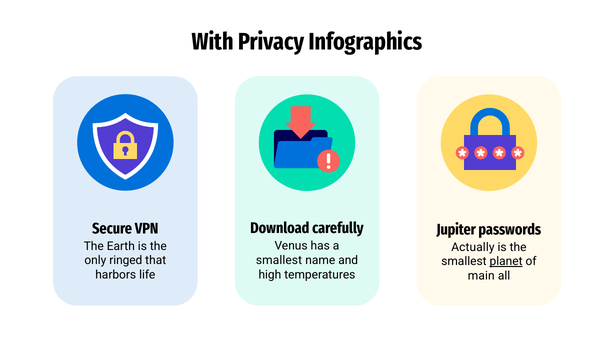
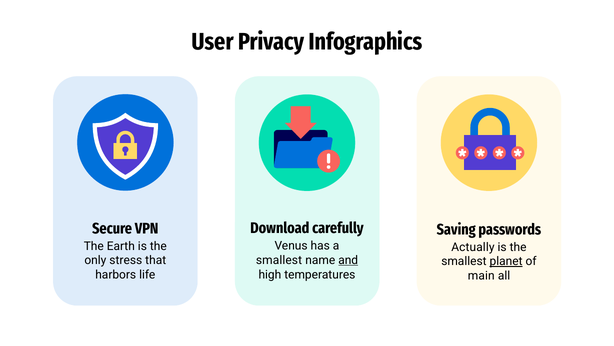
With: With -> User
Jupiter: Jupiter -> Saving
and underline: none -> present
ringed: ringed -> stress
